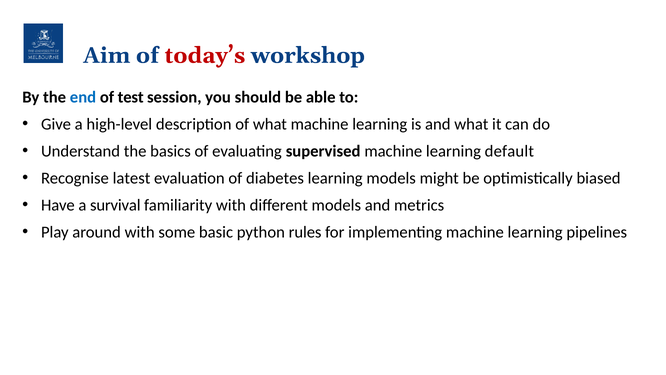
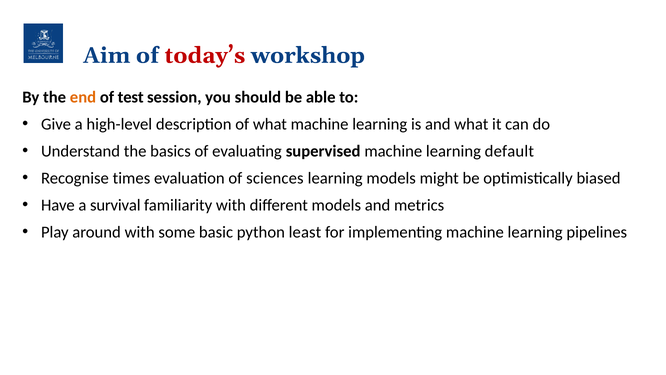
end colour: blue -> orange
latest: latest -> times
diabetes: diabetes -> sciences
rules: rules -> least
